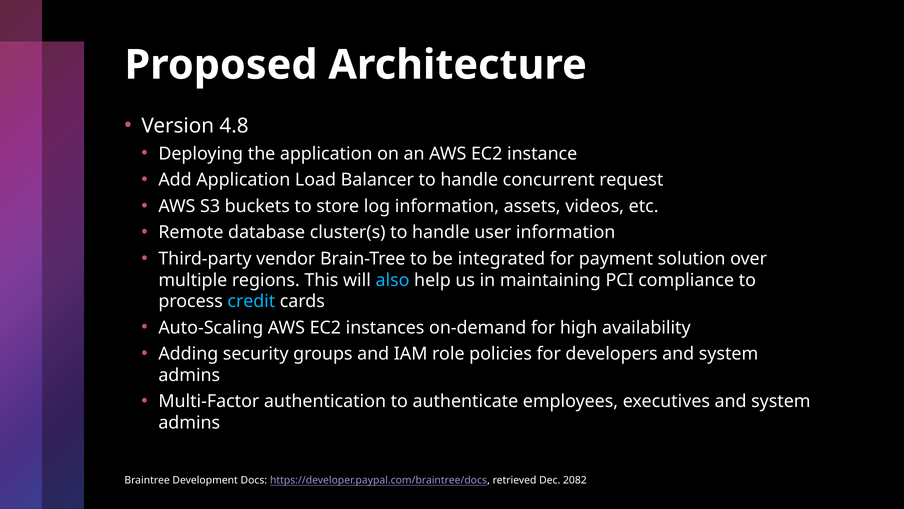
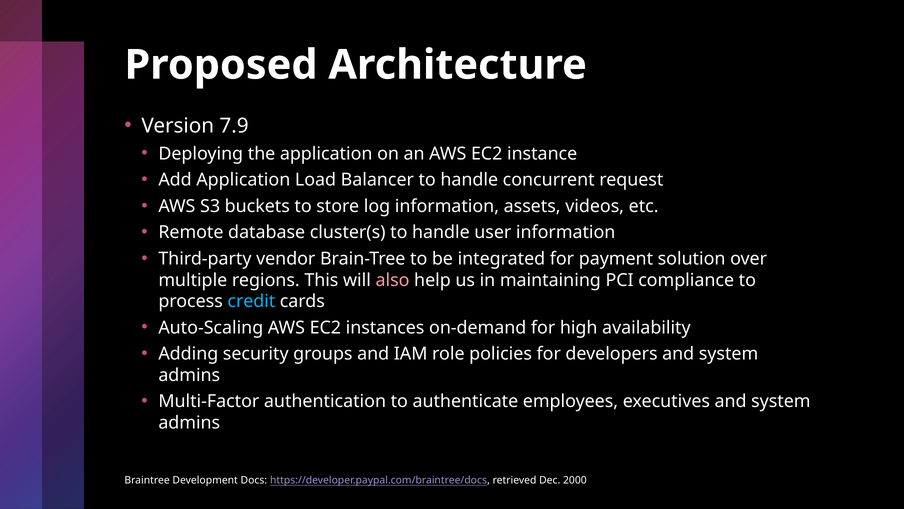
4.8: 4.8 -> 7.9
also colour: light blue -> pink
2082: 2082 -> 2000
